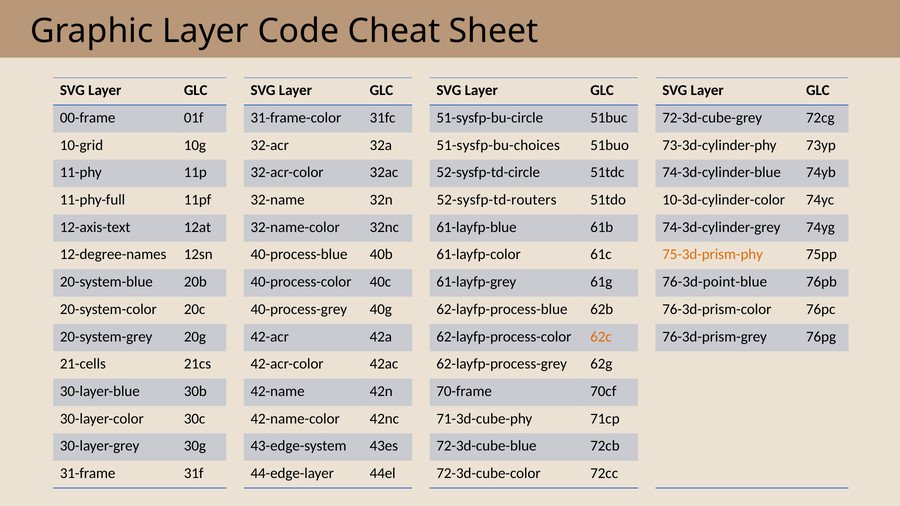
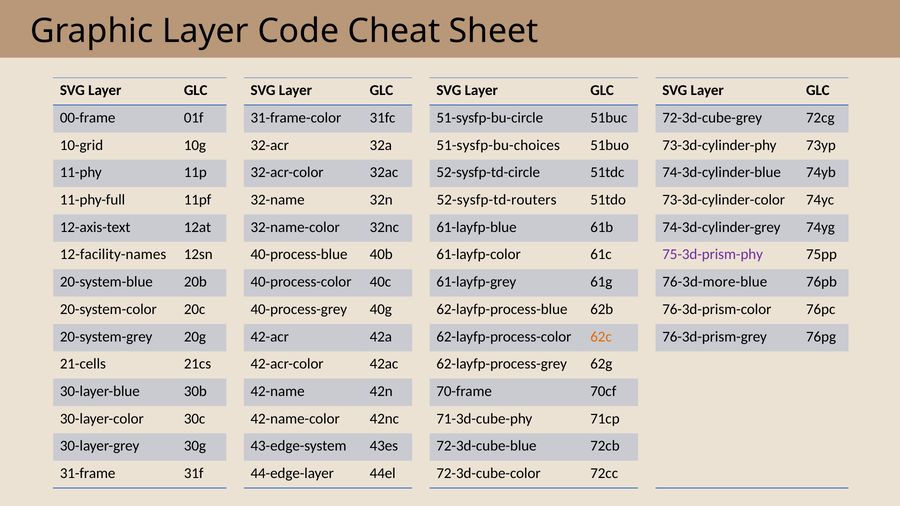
10-3d-cylinder-color: 10-3d-cylinder-color -> 73-3d-cylinder-color
12-degree-names: 12-degree-names -> 12-facility-names
75-3d-prism-phy colour: orange -> purple
76-3d-point-blue: 76-3d-point-blue -> 76-3d-more-blue
